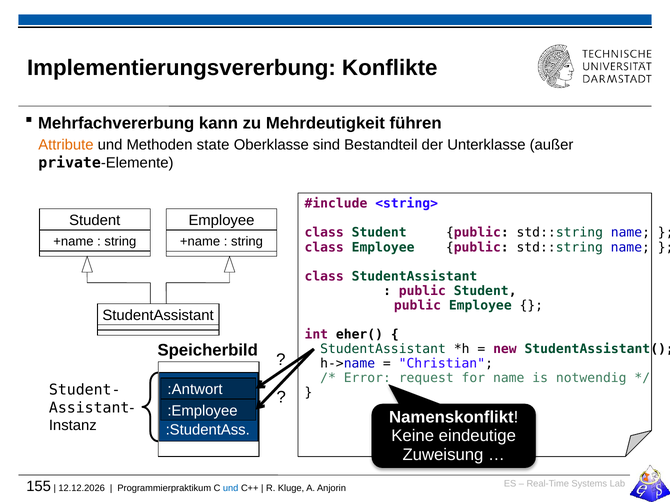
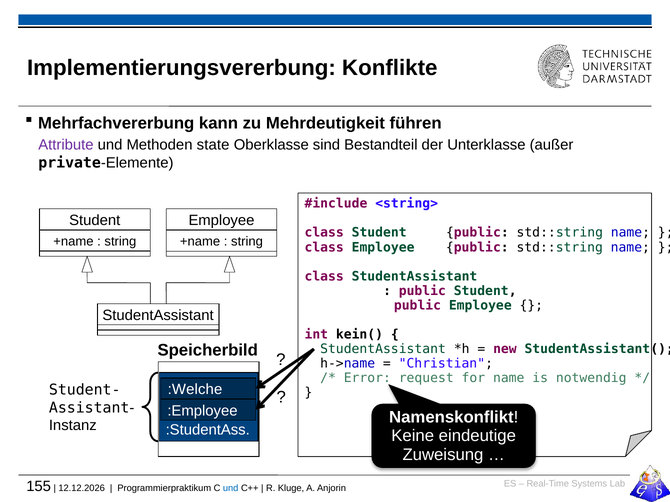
Attribute colour: orange -> purple
eher(: eher( -> kein(
:Antwort: :Antwort -> :Welche
